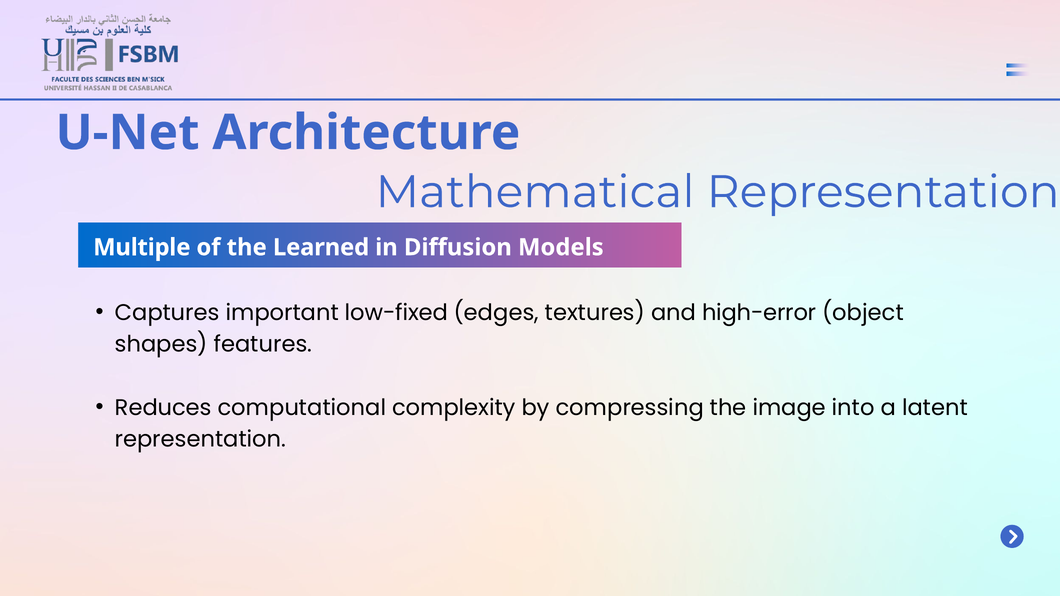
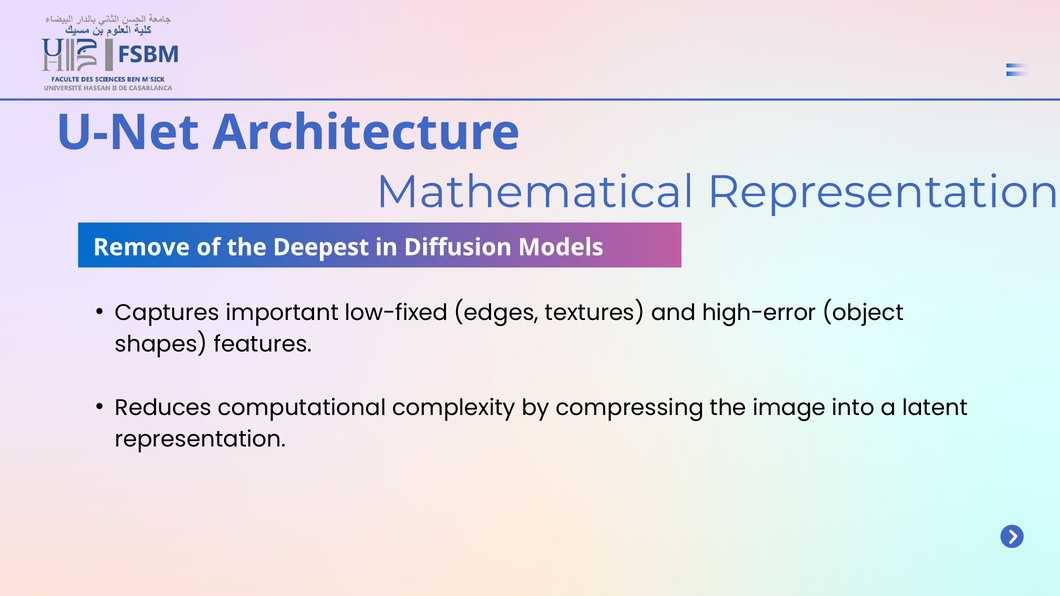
Multiple: Multiple -> Remove
Learned: Learned -> Deepest
